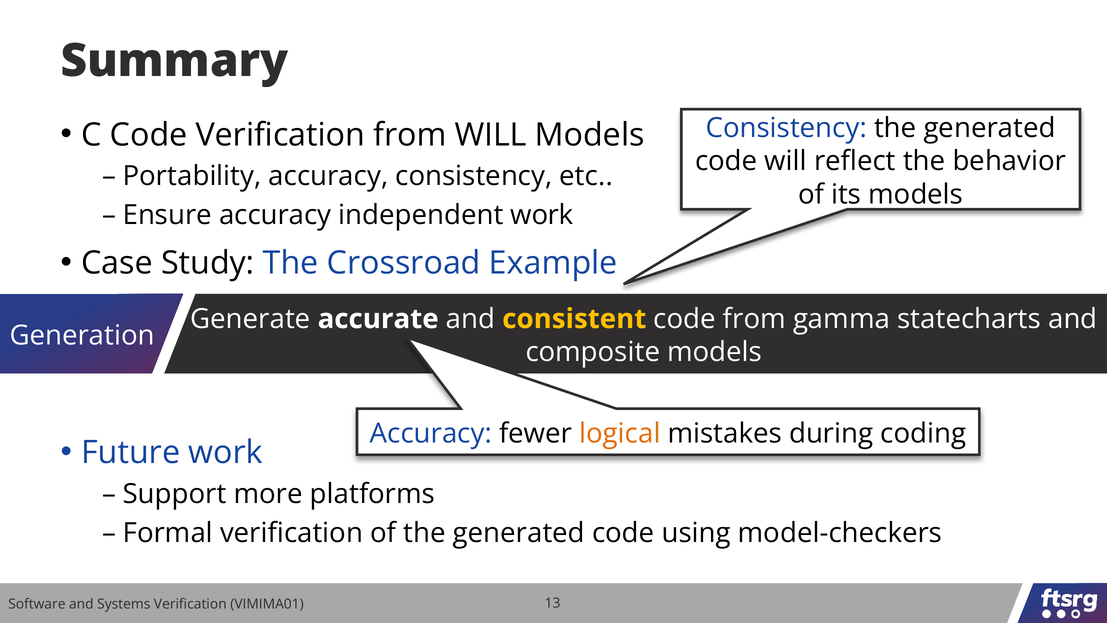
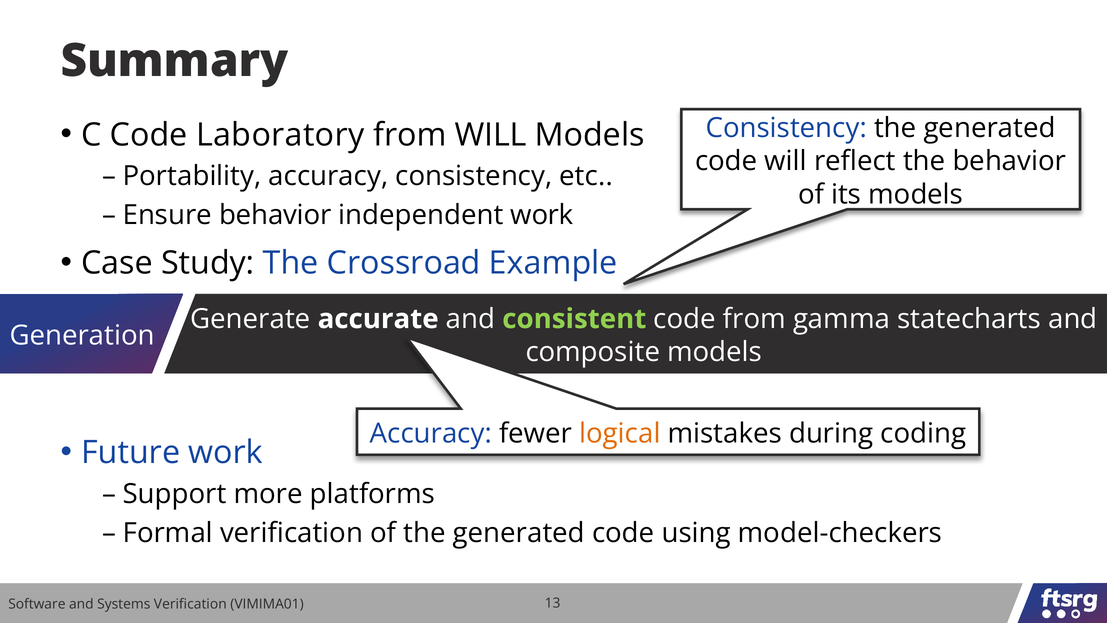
Code Verification: Verification -> Laboratory
Ensure accuracy: accuracy -> behavior
consistent colour: yellow -> light green
